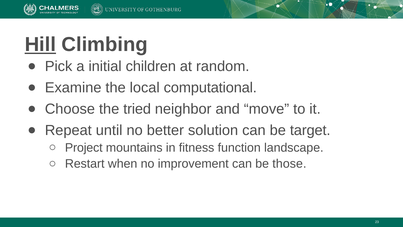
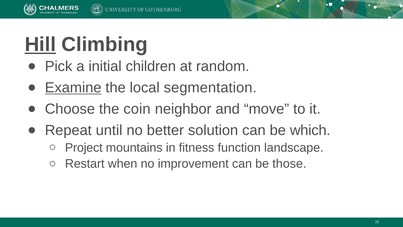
Examine underline: none -> present
computational: computational -> segmentation
tried: tried -> coin
target: target -> which
